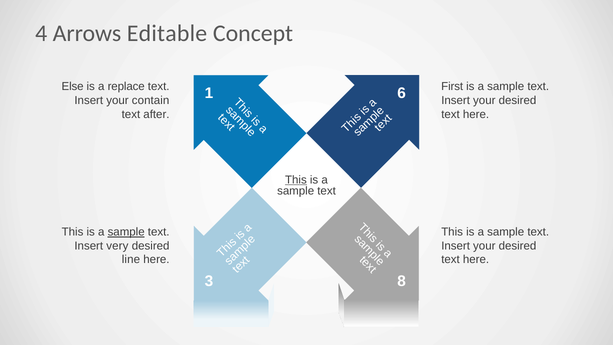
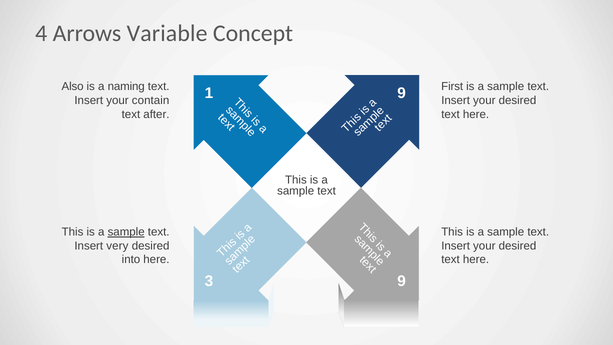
Editable: Editable -> Variable
Else: Else -> Also
replace: replace -> naming
1 6: 6 -> 9
This at (296, 180) underline: present -> none
line: line -> into
3 8: 8 -> 9
